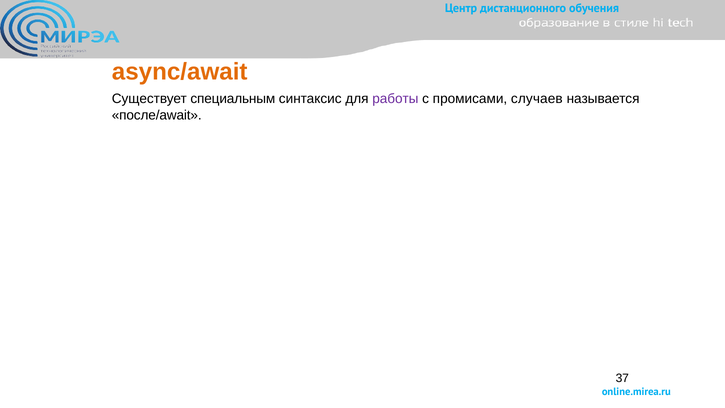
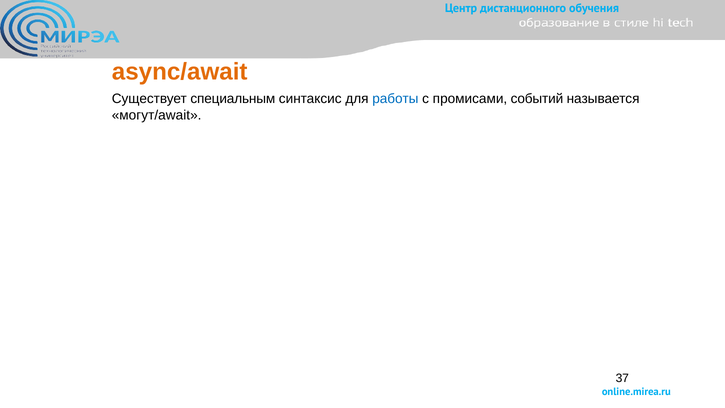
работы colour: purple -> blue
случаев: случаев -> событий
после/await: после/await -> могут/await
